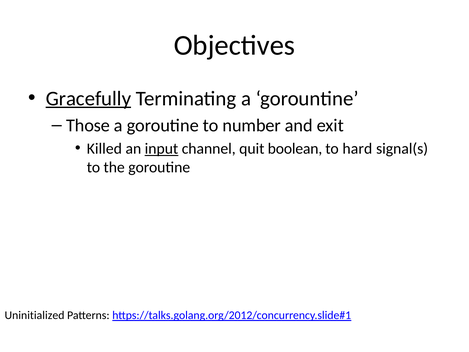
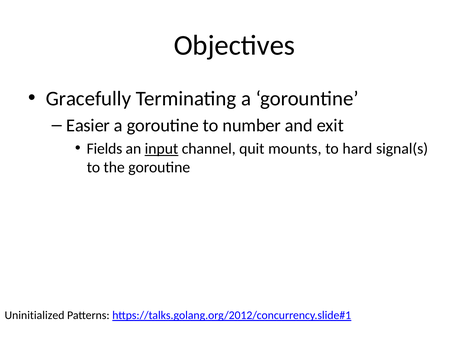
Gracefully underline: present -> none
Those: Those -> Easier
Killed: Killed -> Fields
boolean: boolean -> mounts
